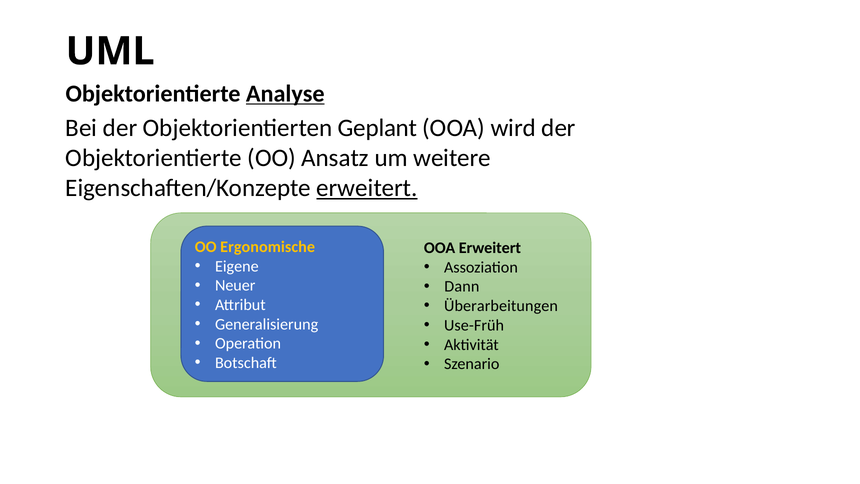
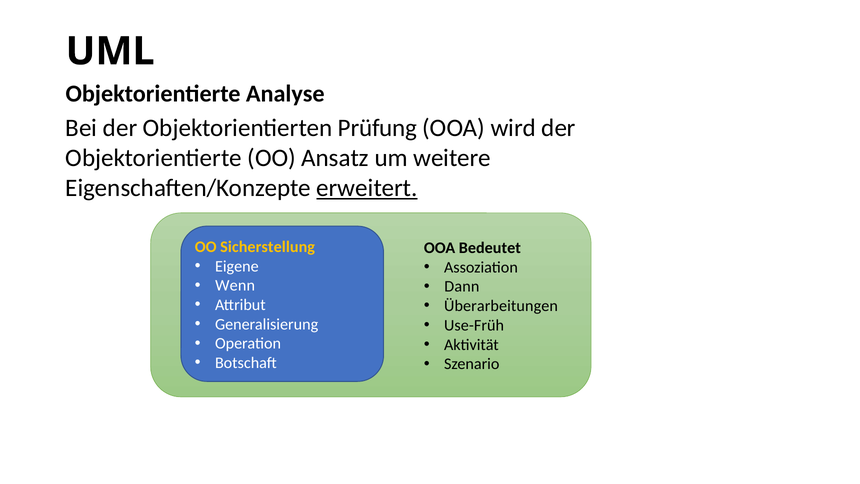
Analyse underline: present -> none
Geplant: Geplant -> Prüfung
Ergonomische: Ergonomische -> Sicherstellung
OOA Erweitert: Erweitert -> Bedeutet
Neuer: Neuer -> Wenn
